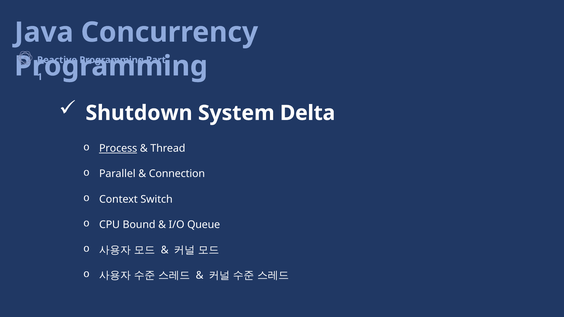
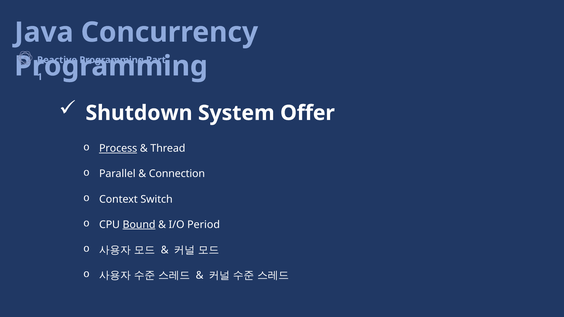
Delta: Delta -> Offer
Bound underline: none -> present
Queue: Queue -> Period
